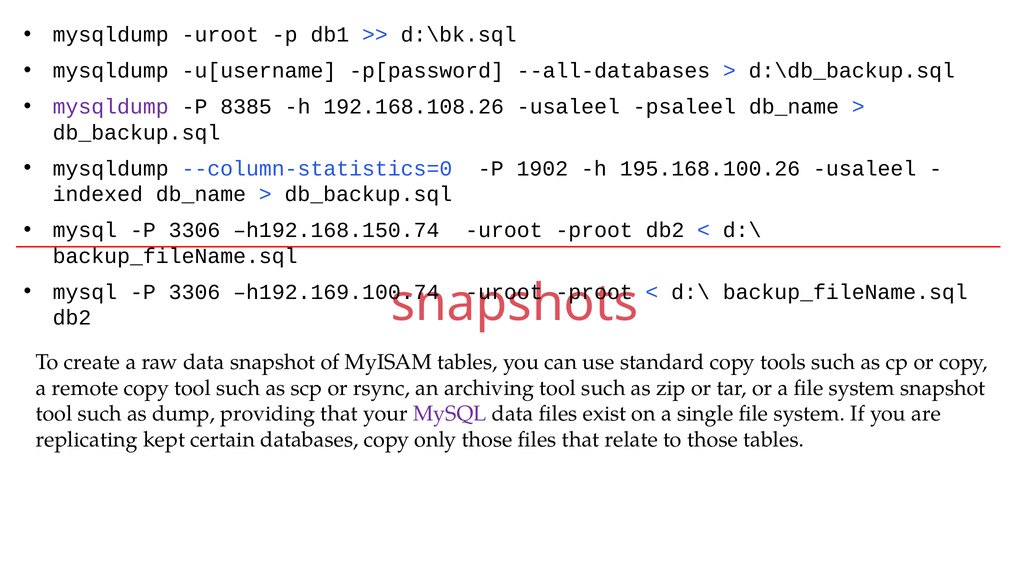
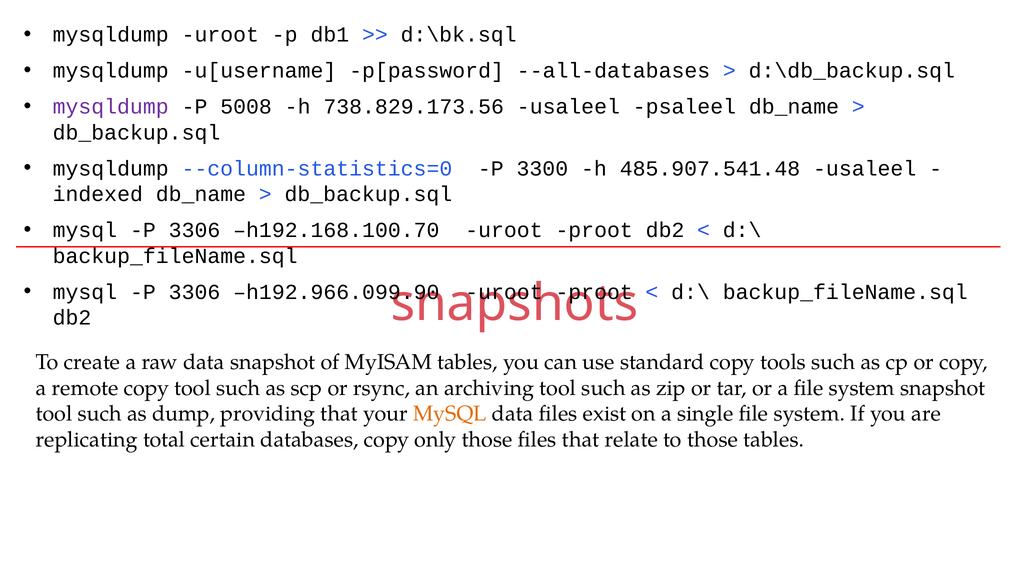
8385: 8385 -> 5008
192.168.108.26: 192.168.108.26 -> 738.829.173.56
1902: 1902 -> 3300
195.168.100.26: 195.168.100.26 -> 485.907.541.48
h192.168.150.74: h192.168.150.74 -> h192.168.100.70
h192.169.100.74: h192.169.100.74 -> h192.966.099.90
MySQL at (450, 414) colour: purple -> orange
kept: kept -> total
